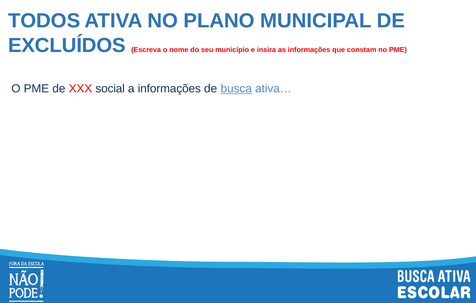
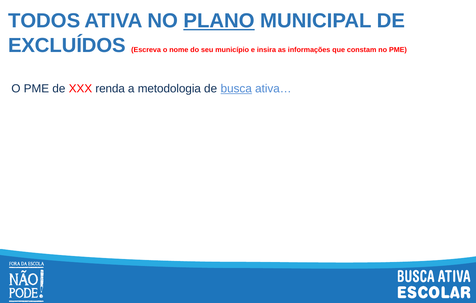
PLANO underline: none -> present
social: social -> renda
a informações: informações -> metodologia
